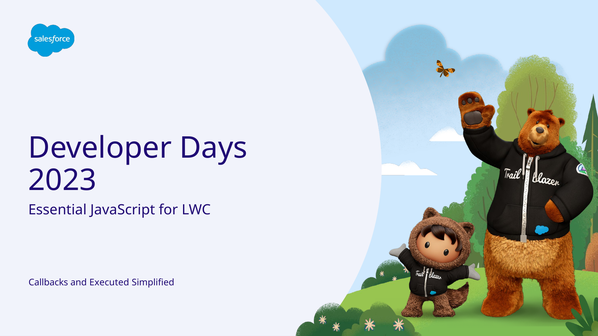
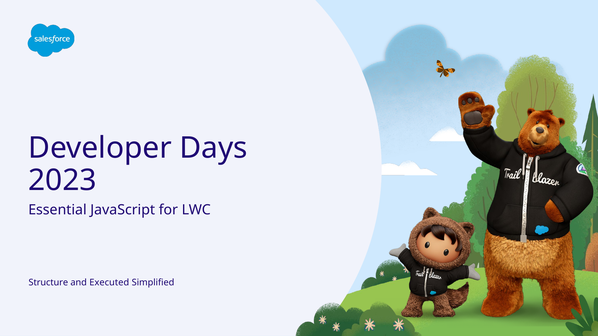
Callbacks: Callbacks -> Structure
